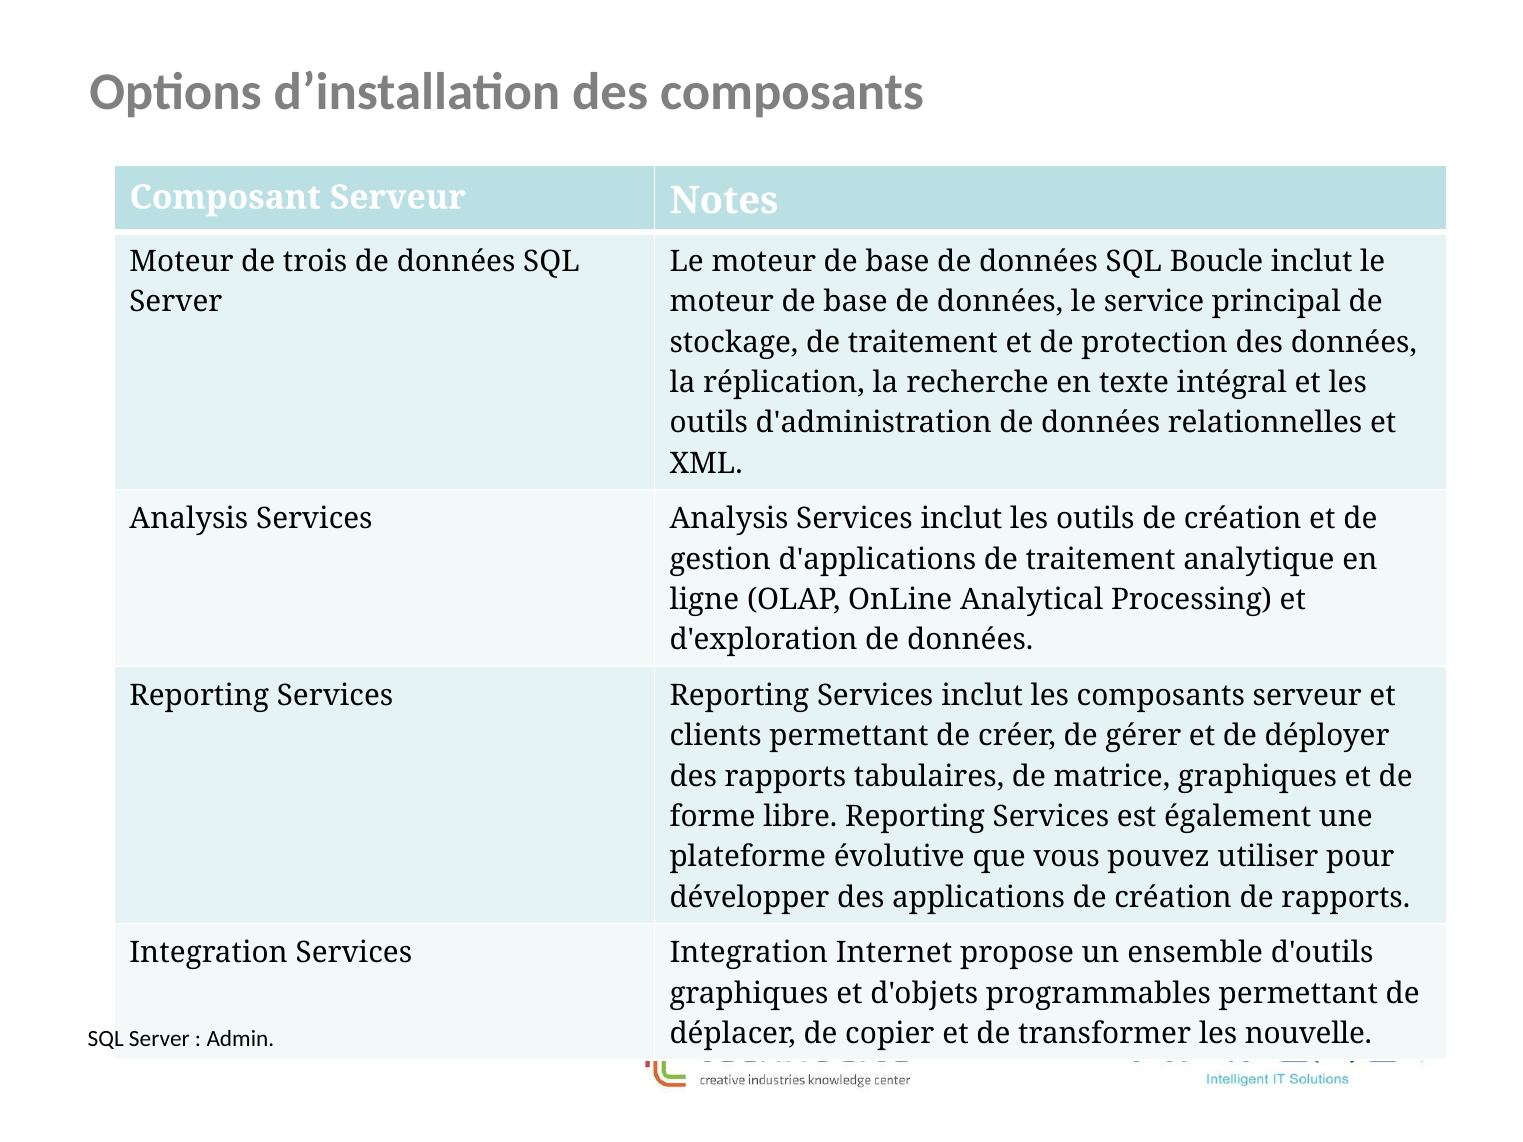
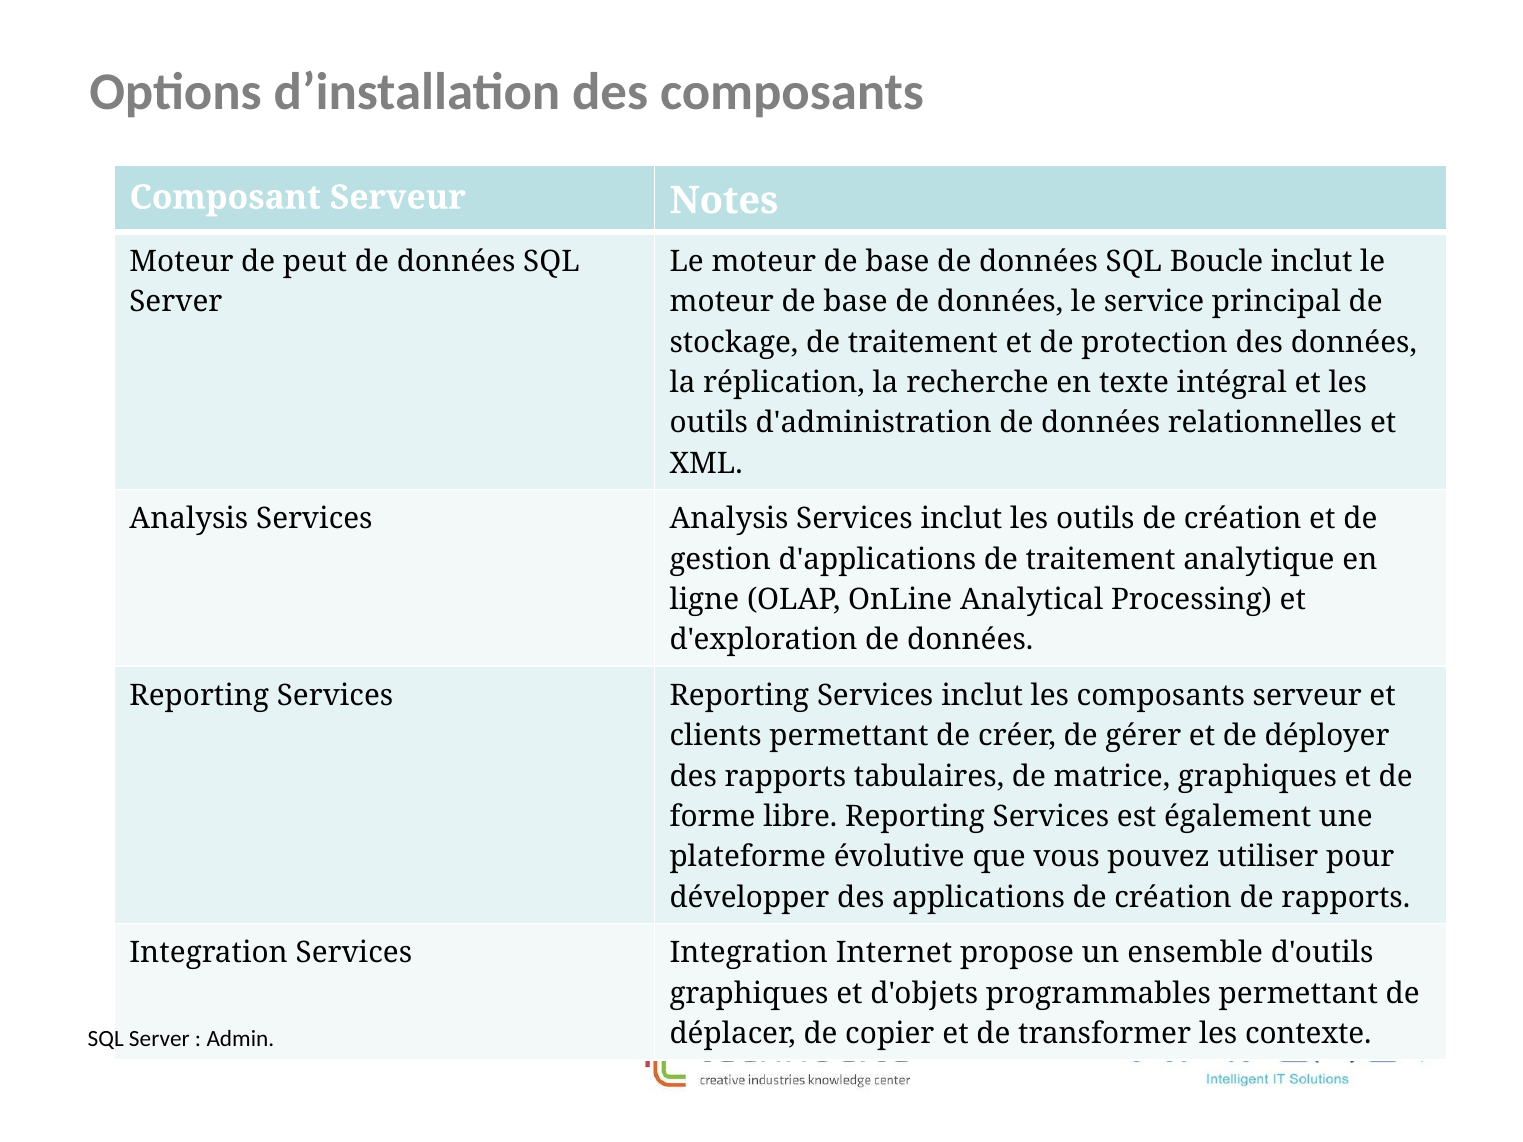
trois: trois -> peut
nouvelle: nouvelle -> contexte
